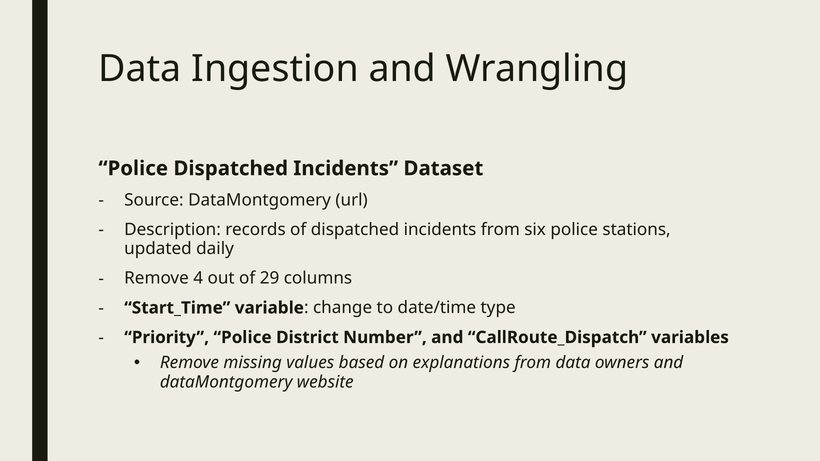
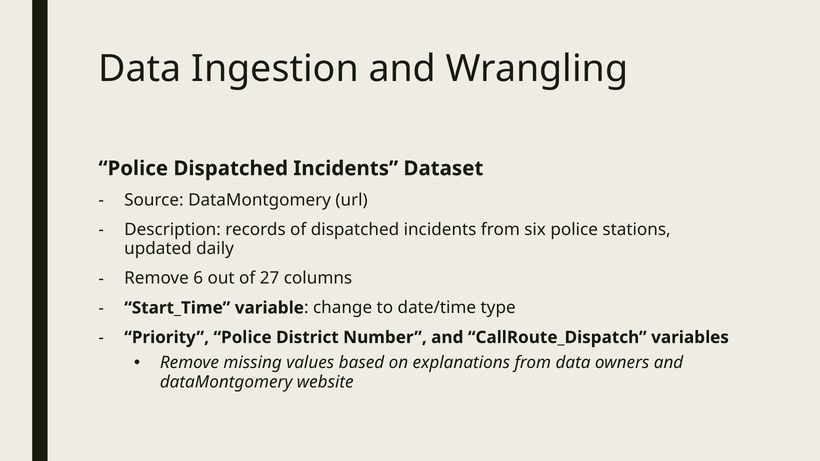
4: 4 -> 6
29: 29 -> 27
